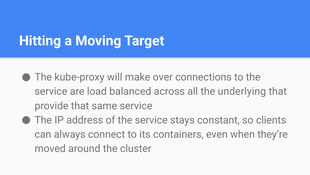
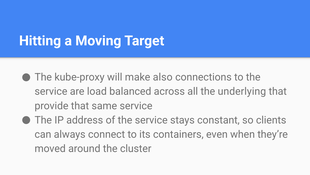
over: over -> also
